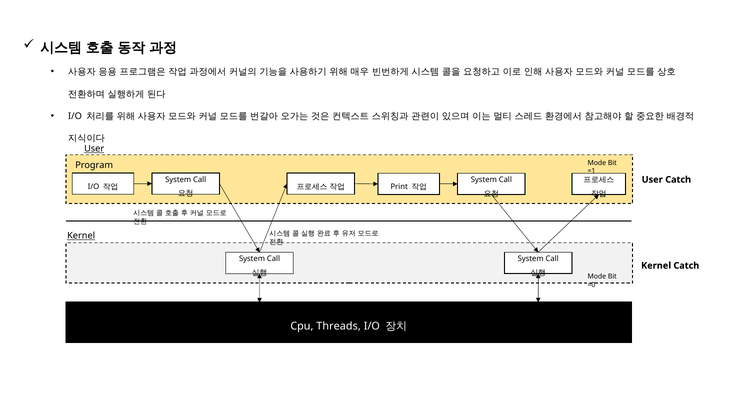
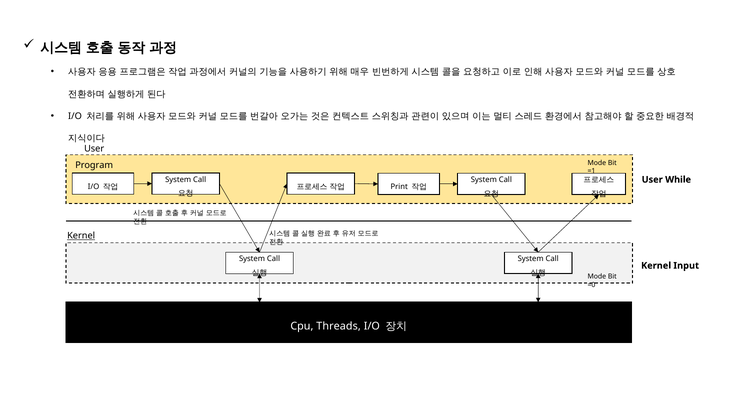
User at (94, 149) underline: present -> none
User Catch: Catch -> While
Kernel Catch: Catch -> Input
